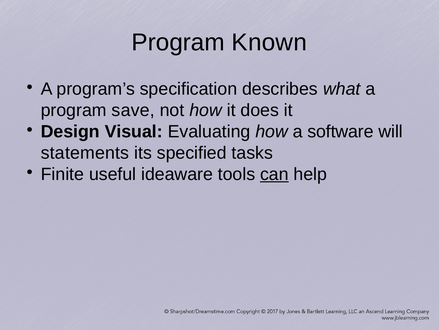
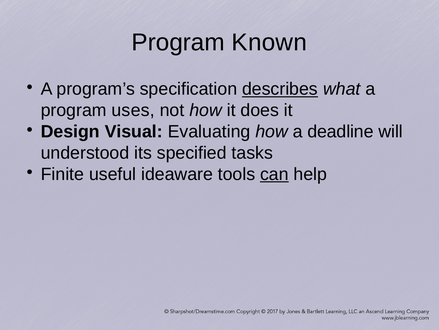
describes underline: none -> present
save: save -> uses
software: software -> deadline
statements: statements -> understood
